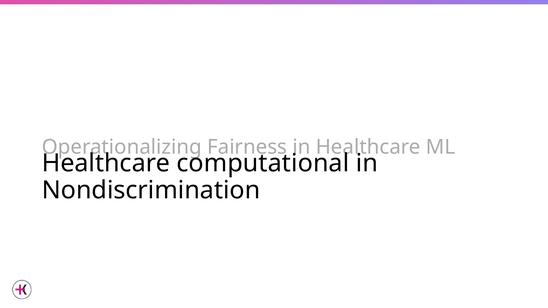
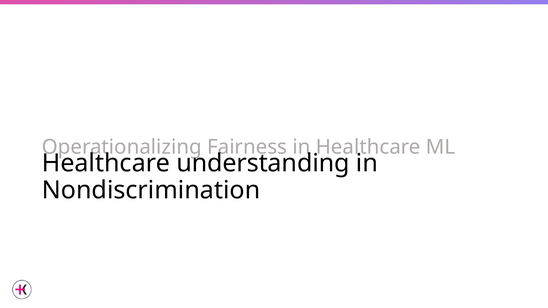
computational: computational -> understanding
